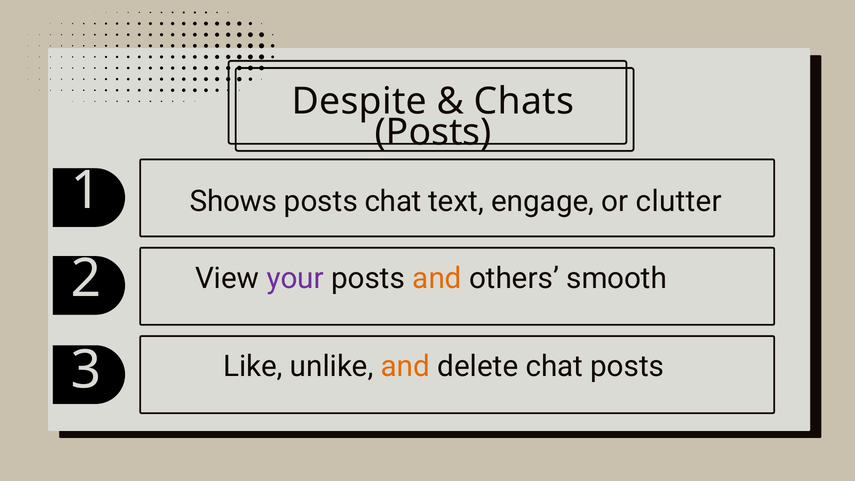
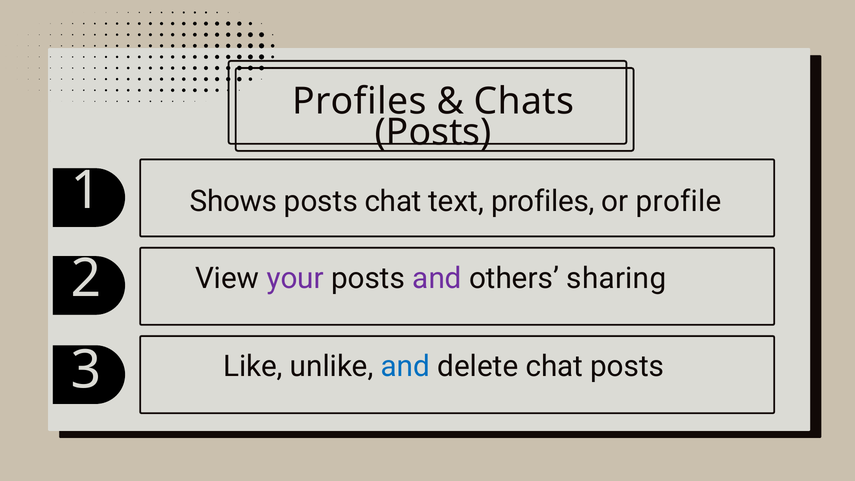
Despite at (359, 101): Despite -> Profiles
text engage: engage -> profiles
clutter: clutter -> profile
and at (437, 278) colour: orange -> purple
smooth: smooth -> sharing
and at (405, 367) colour: orange -> blue
